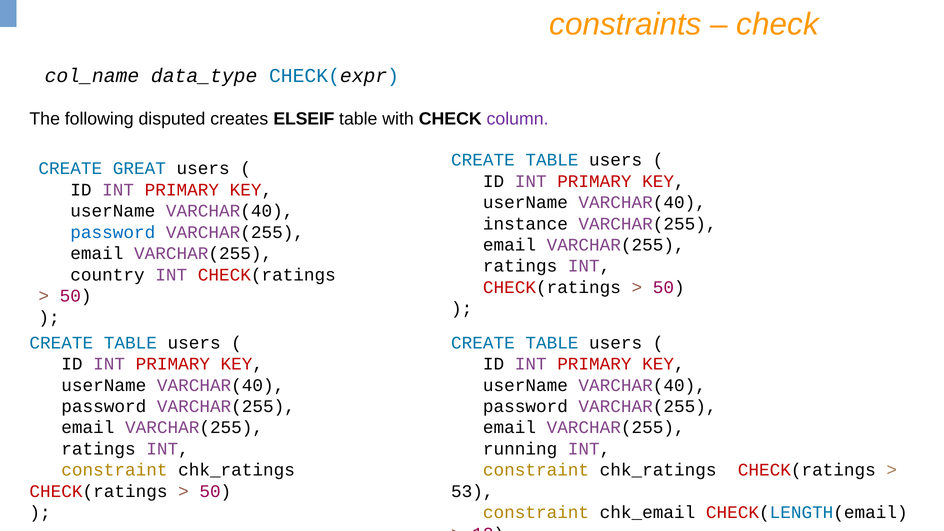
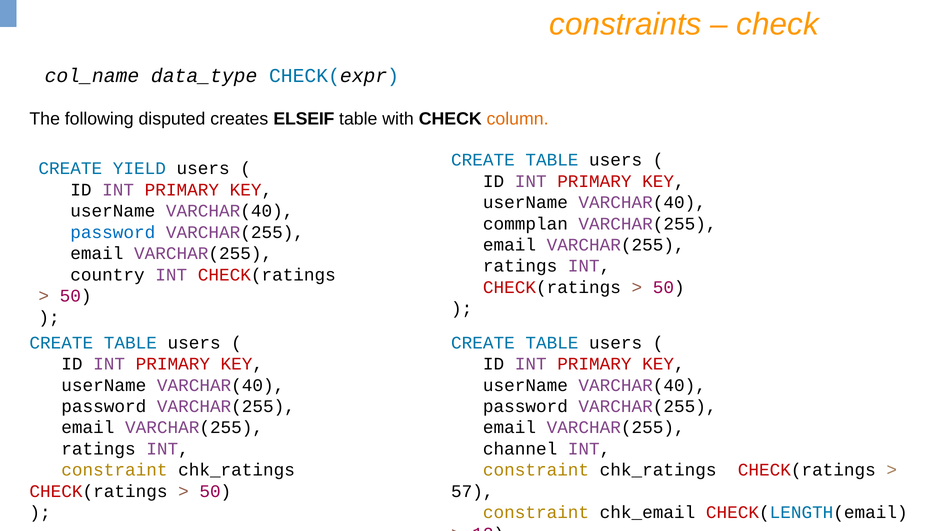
column colour: purple -> orange
GREAT: GREAT -> YIELD
instance: instance -> commplan
running: running -> channel
53: 53 -> 57
